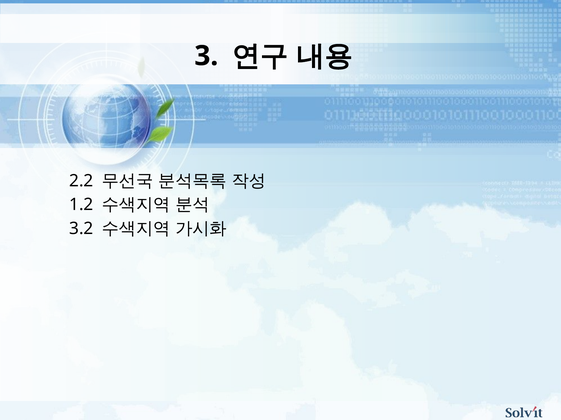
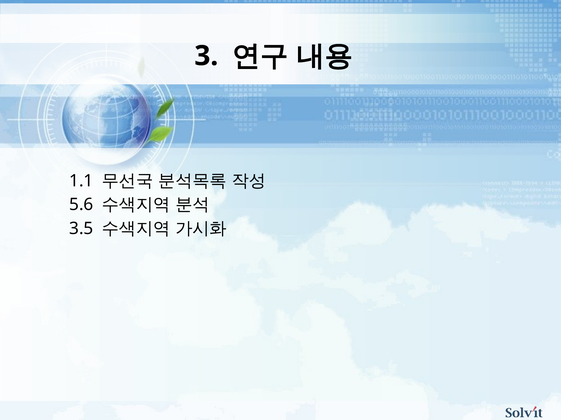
2.2: 2.2 -> 1.1
1.2: 1.2 -> 5.6
3.2: 3.2 -> 3.5
